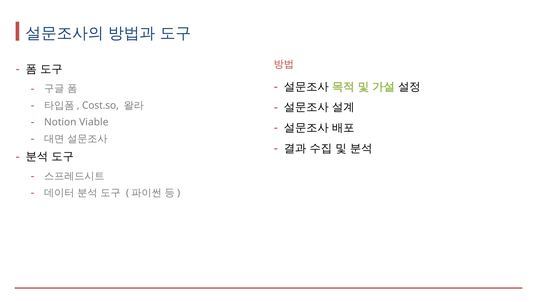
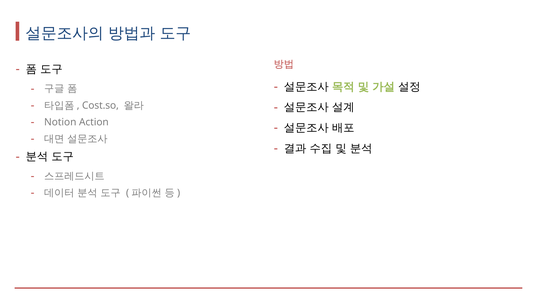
Viable: Viable -> Action
